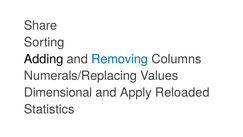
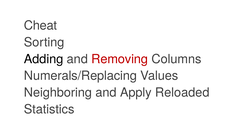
Share: Share -> Cheat
Removing colour: blue -> red
Dimensional: Dimensional -> Neighboring
